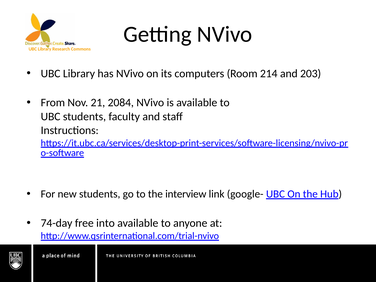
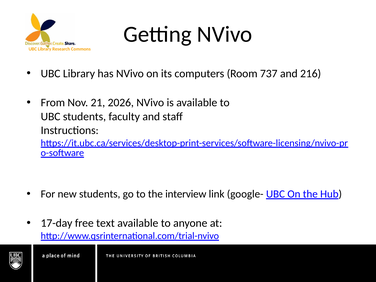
214: 214 -> 737
203: 203 -> 216
2084: 2084 -> 2026
74-day: 74-day -> 17-day
into: into -> text
